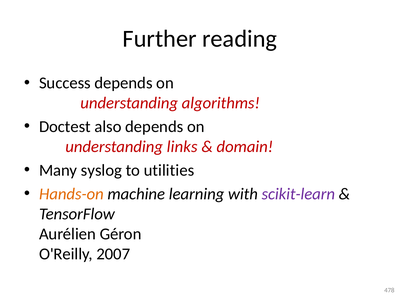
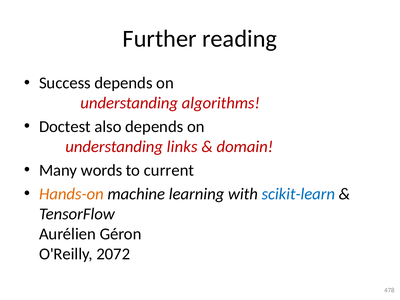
syslog: syslog -> words
utilities: utilities -> current
scikit-learn colour: purple -> blue
2007: 2007 -> 2072
